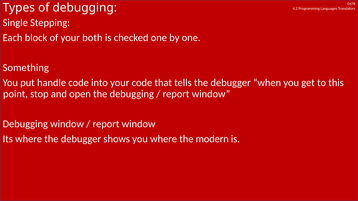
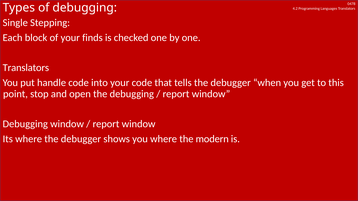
both: both -> finds
Something at (26, 68): Something -> Translators
